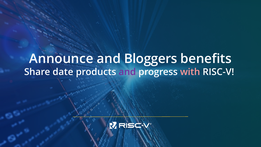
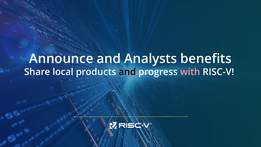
Bloggers: Bloggers -> Analysts
date: date -> local
and at (127, 72) colour: purple -> black
